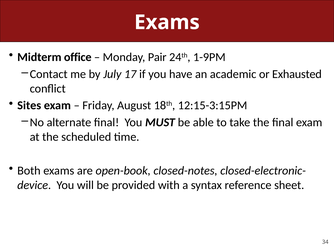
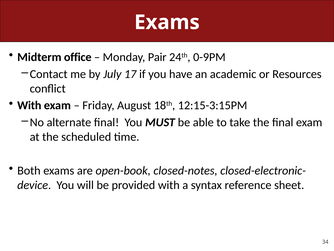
1-9PM: 1-9PM -> 0-9PM
Exhausted: Exhausted -> Resources
Sites at (29, 105): Sites -> With
